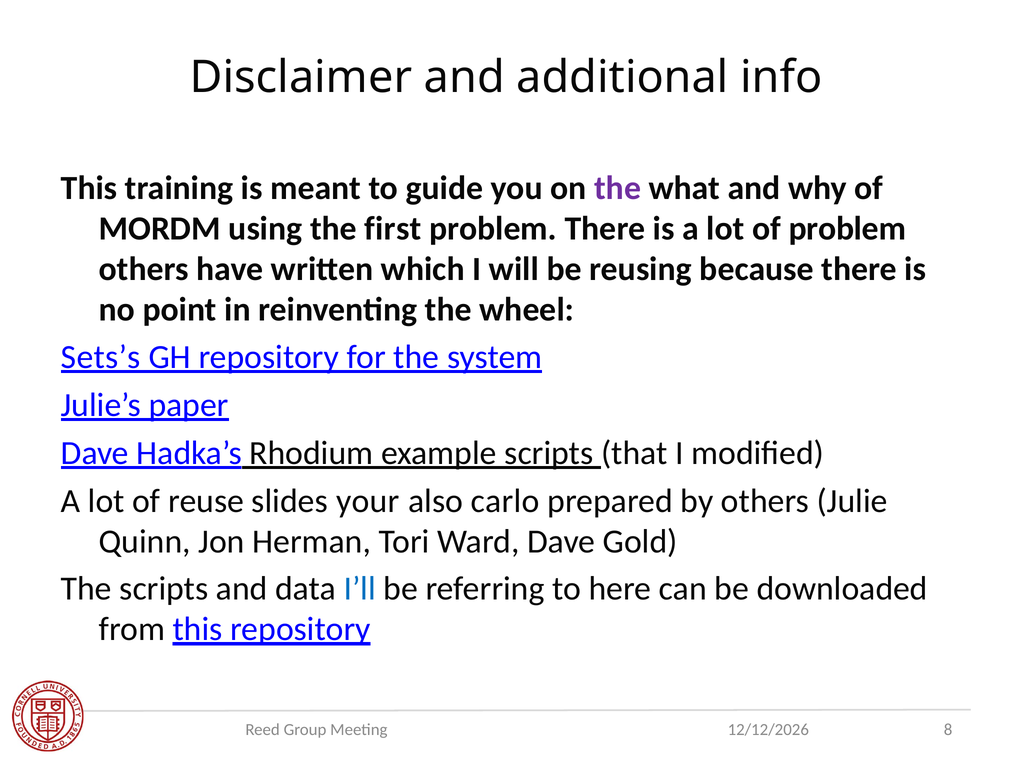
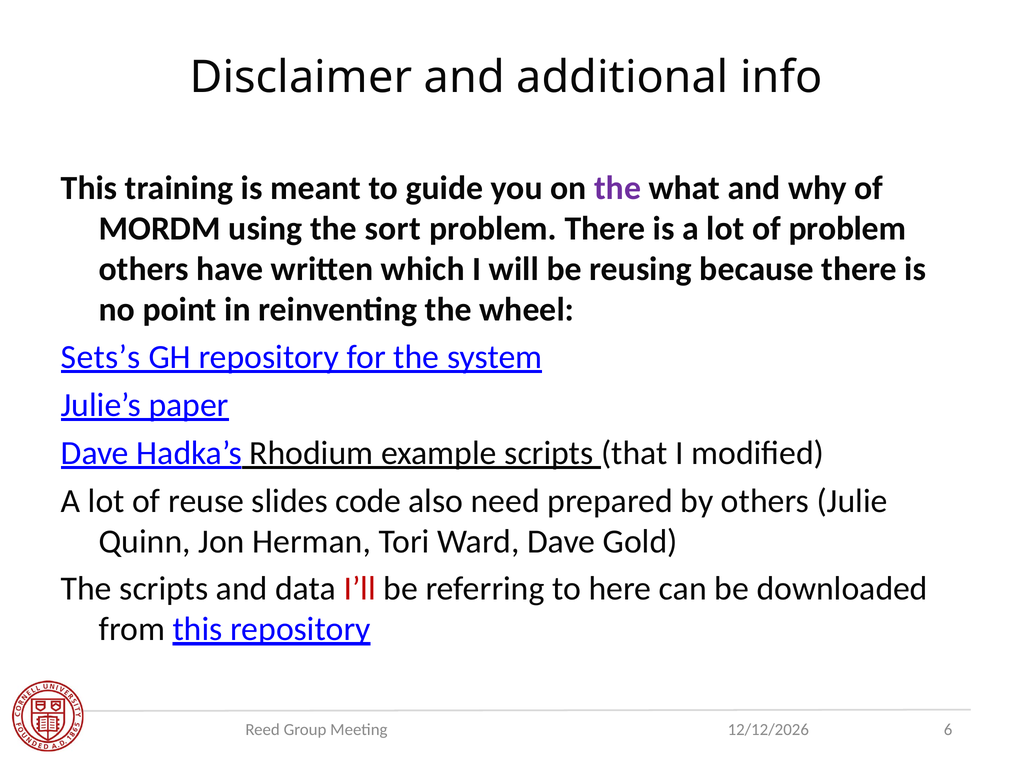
first: first -> sort
your: your -> code
carlo: carlo -> need
I’ll colour: blue -> red
8: 8 -> 6
